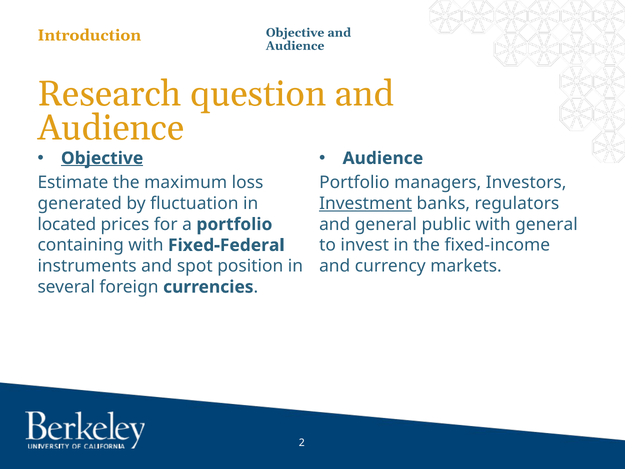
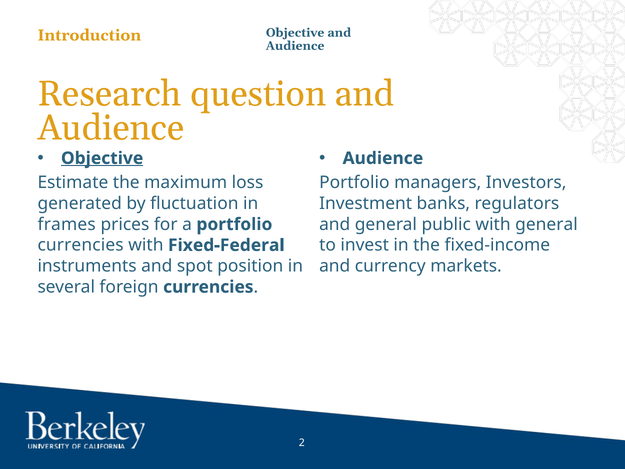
Investment underline: present -> none
located: located -> frames
containing at (81, 245): containing -> currencies
